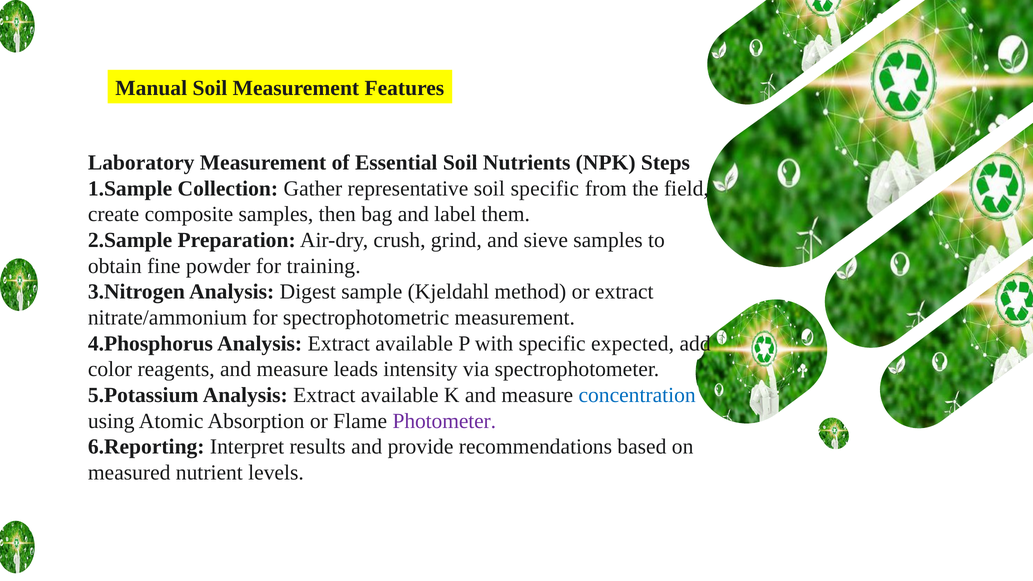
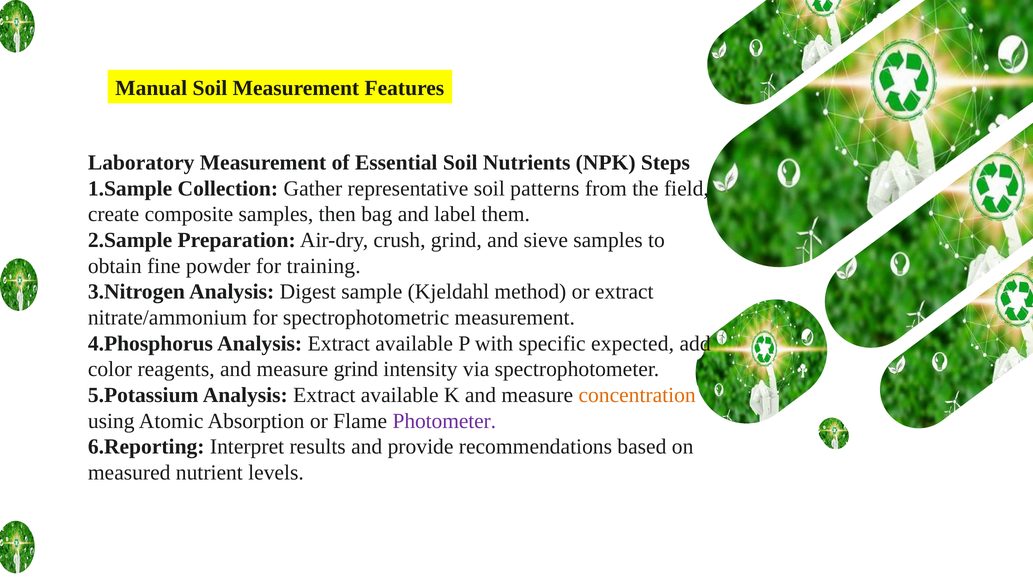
soil specific: specific -> patterns
measure leads: leads -> grind
concentration colour: blue -> orange
